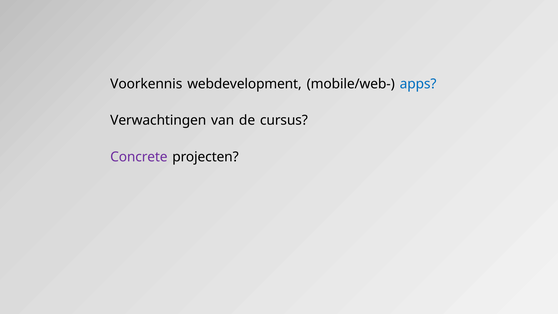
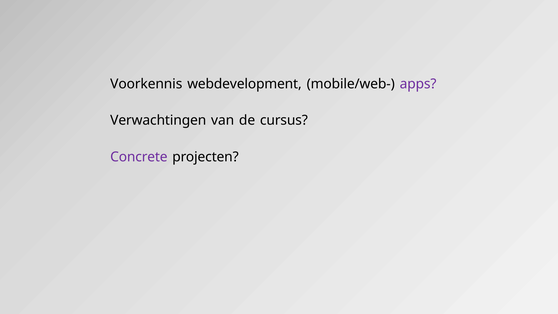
apps colour: blue -> purple
